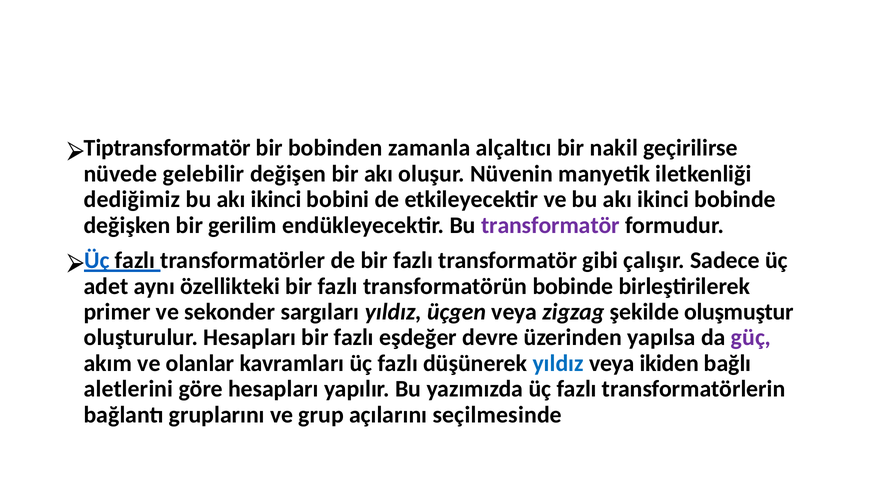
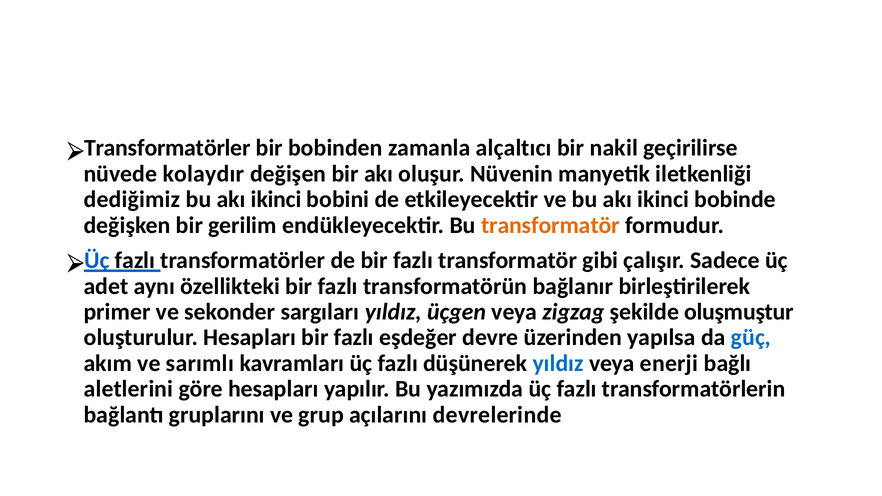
Tiptransformatör at (167, 148): Tiptransformatör -> Transformatörler
gelebilir: gelebilir -> kolaydır
transformatör at (550, 225) colour: purple -> orange
transformatörün bobinde: bobinde -> bağlanır
güç colour: purple -> blue
olanlar: olanlar -> sarımlı
ikiden: ikiden -> enerji
seçilmesinde: seçilmesinde -> devrelerinde
